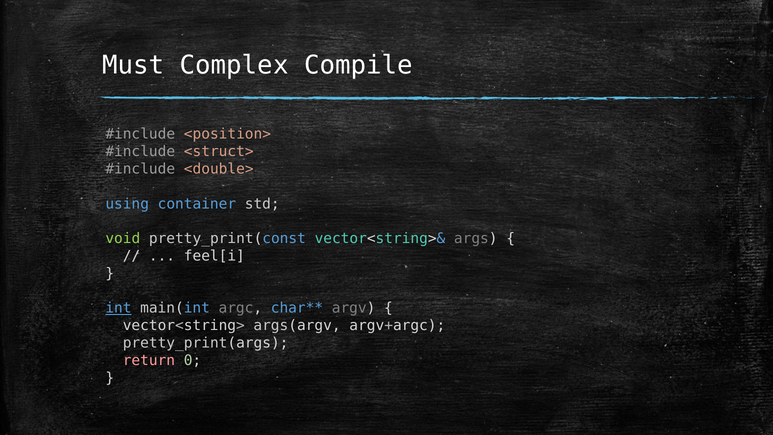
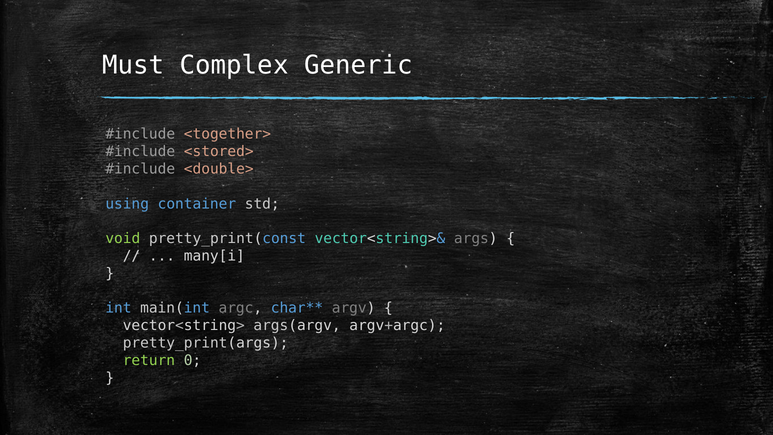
Compile: Compile -> Generic
<position>: <position> -> <together>
<struct>: <struct> -> <stored>
feel[i: feel[i -> many[i
int underline: present -> none
return colour: pink -> light green
